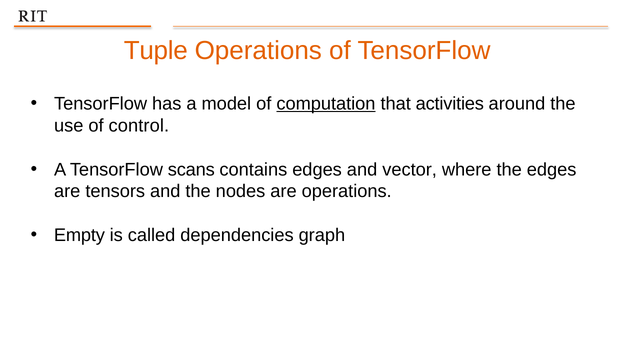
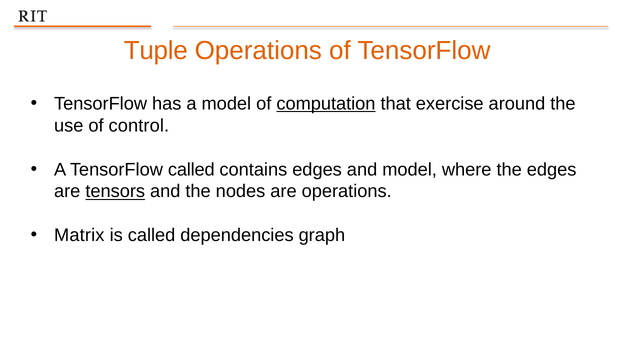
activities: activities -> exercise
TensorFlow scans: scans -> called
and vector: vector -> model
tensors underline: none -> present
Empty: Empty -> Matrix
